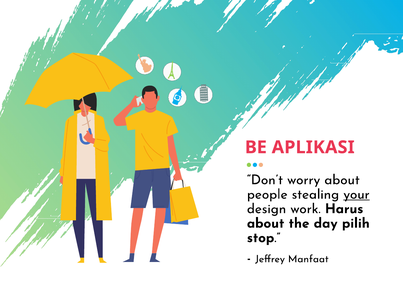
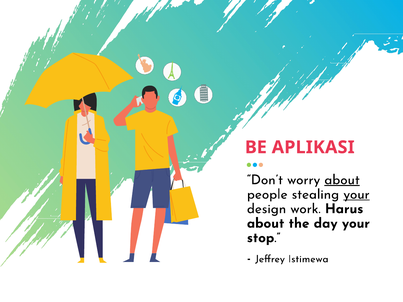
about at (342, 180) underline: none -> present
day pilih: pilih -> your
Manfaat: Manfaat -> Istimewa
